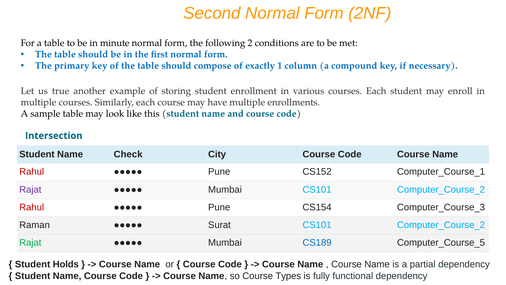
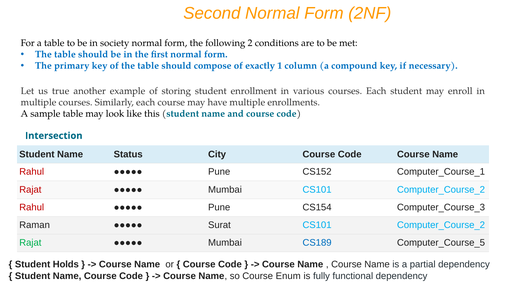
minute: minute -> society
Check: Check -> Status
Rajat at (30, 189) colour: purple -> red
Types: Types -> Enum
